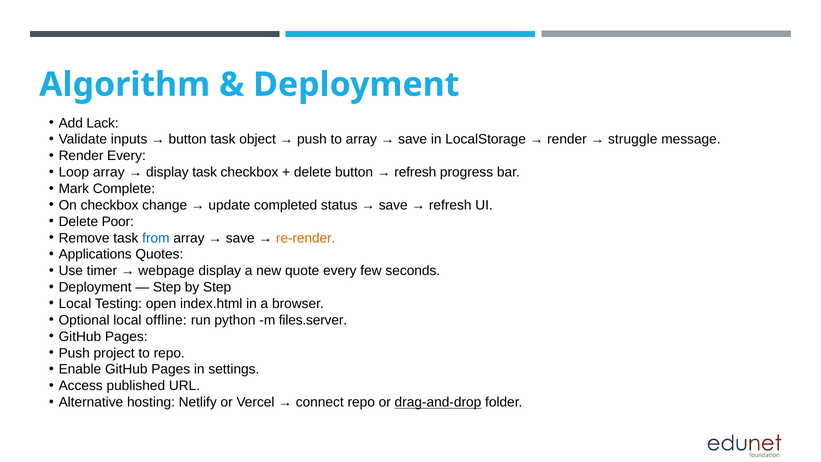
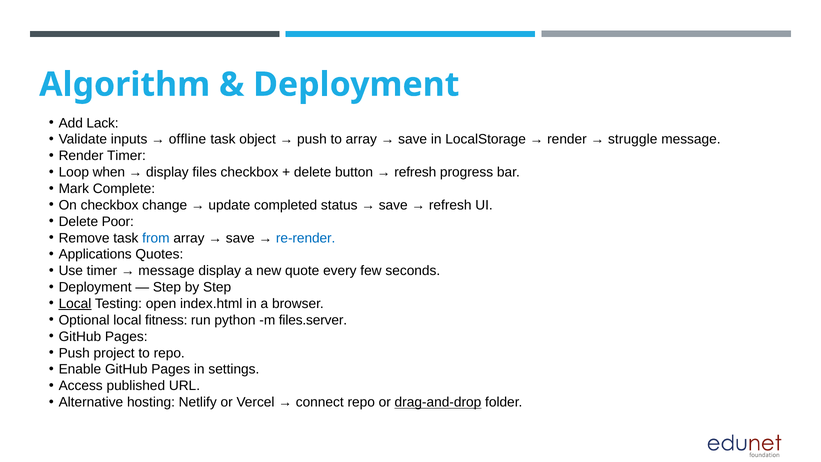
button at (188, 139): button -> offline
Render Every: Every -> Timer
Loop array: array -> when
display task: task -> files
re-render colour: orange -> blue
webpage at (166, 271): webpage -> message
Local at (75, 304) underline: none -> present
offline: offline -> fitness
